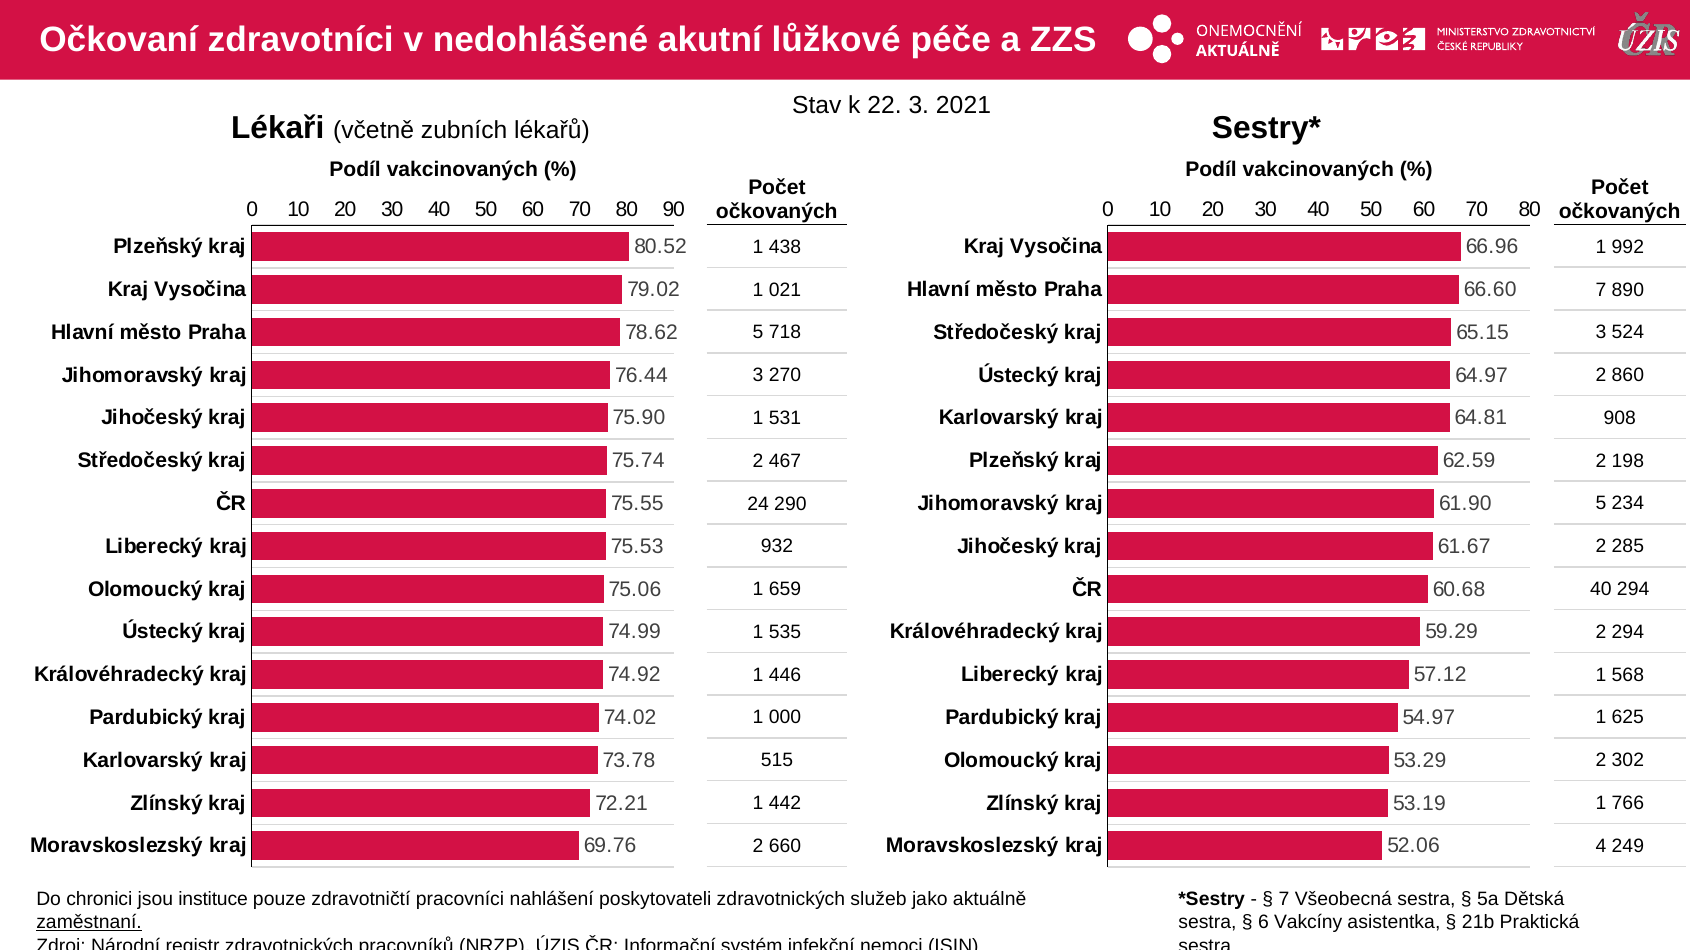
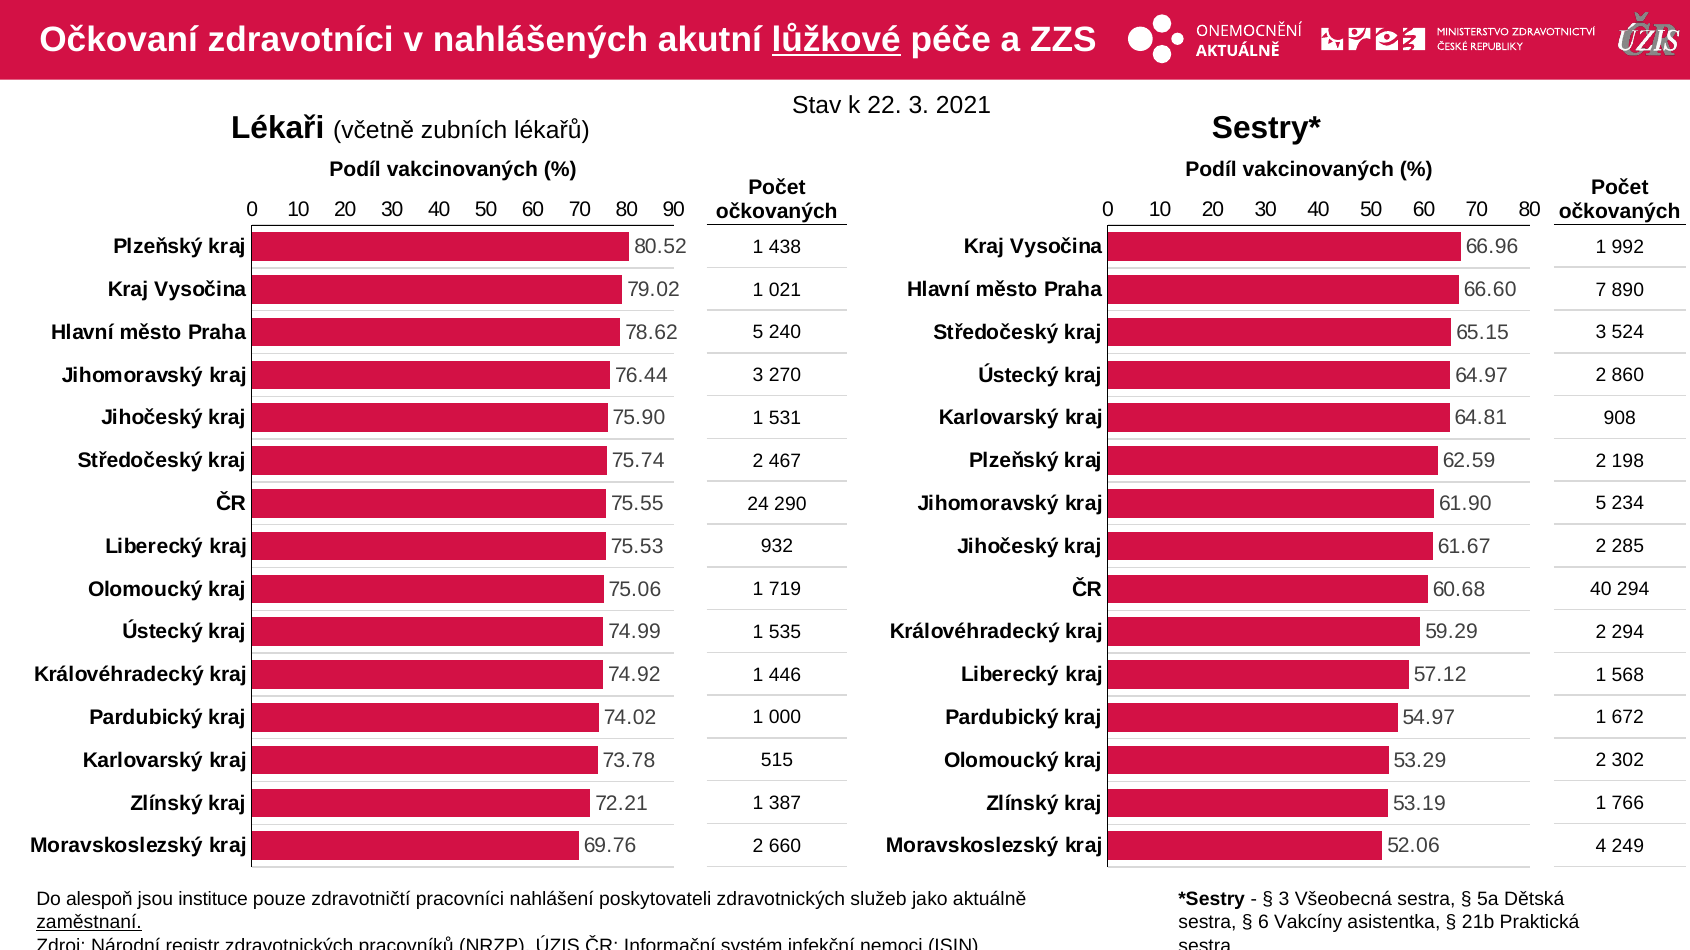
nedohlášené: nedohlášené -> nahlášených
lůžkové underline: none -> present
718: 718 -> 240
659: 659 -> 719
625: 625 -> 672
442: 442 -> 387
chronici: chronici -> alespoň
7 at (1284, 900): 7 -> 3
